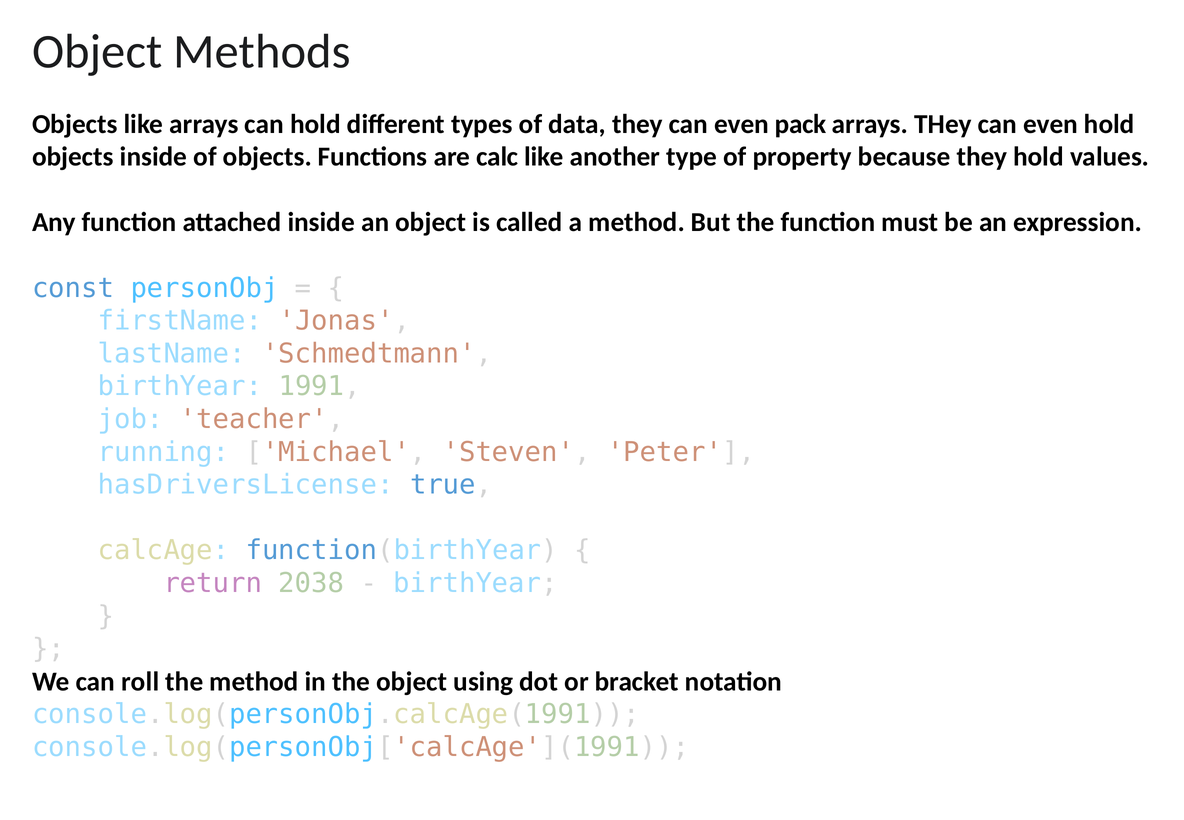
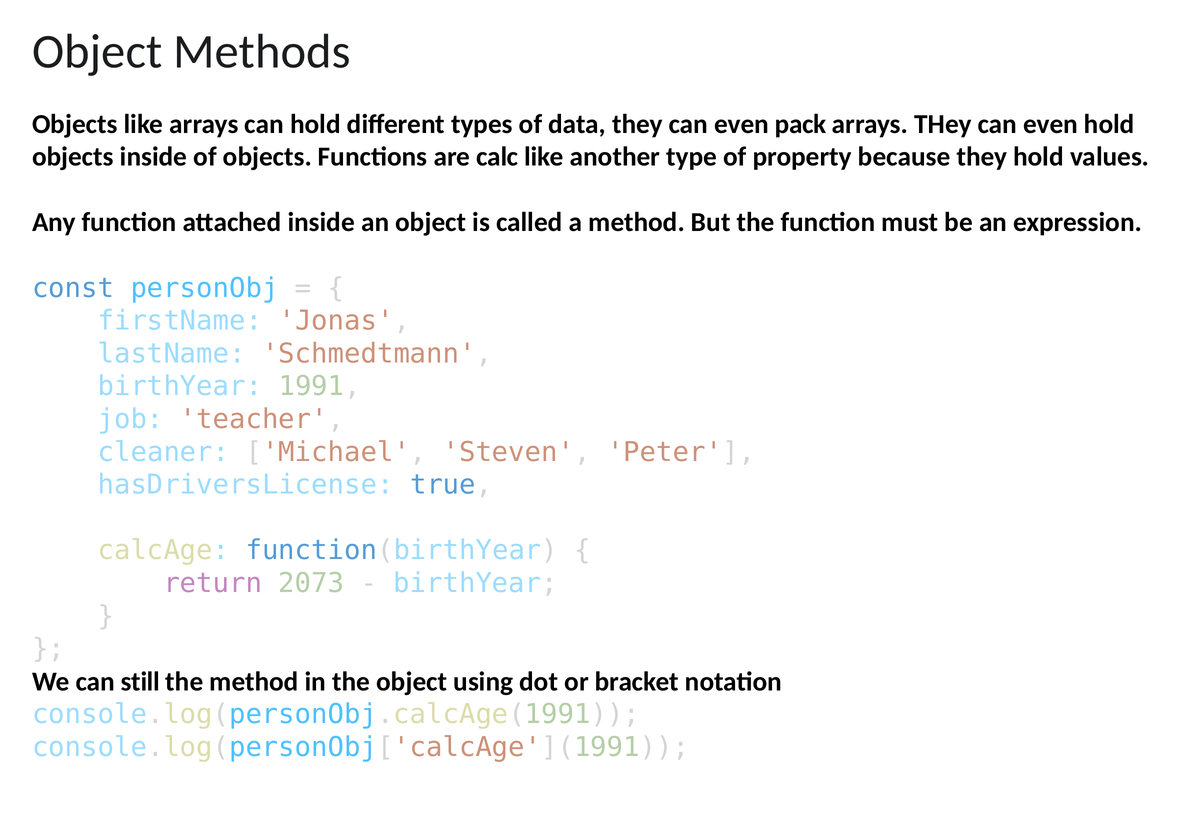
running: running -> cleaner
2038: 2038 -> 2073
roll: roll -> still
